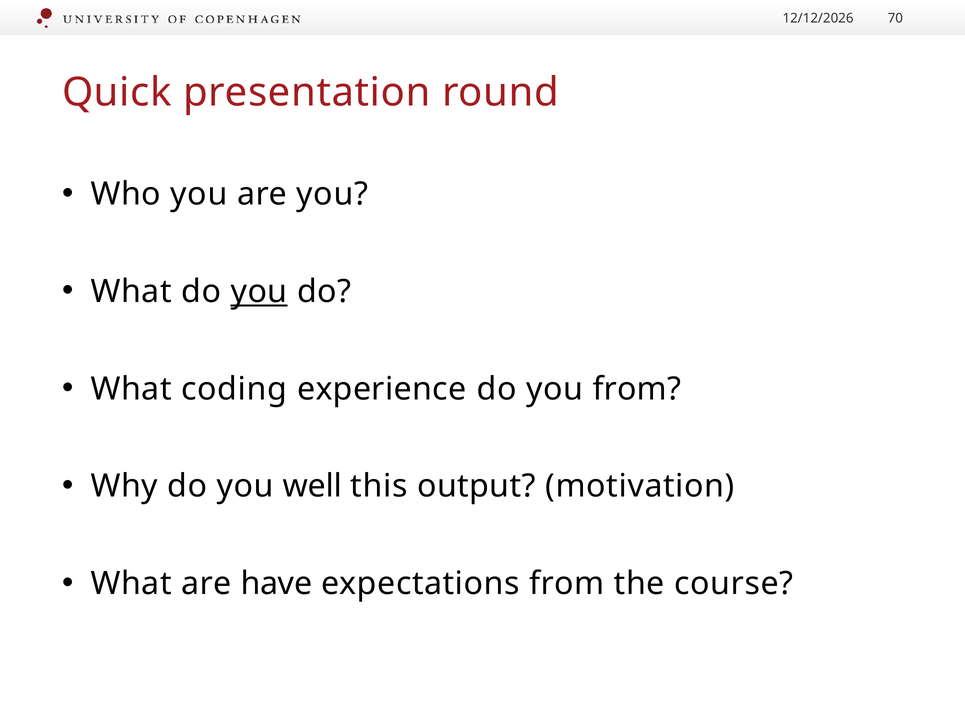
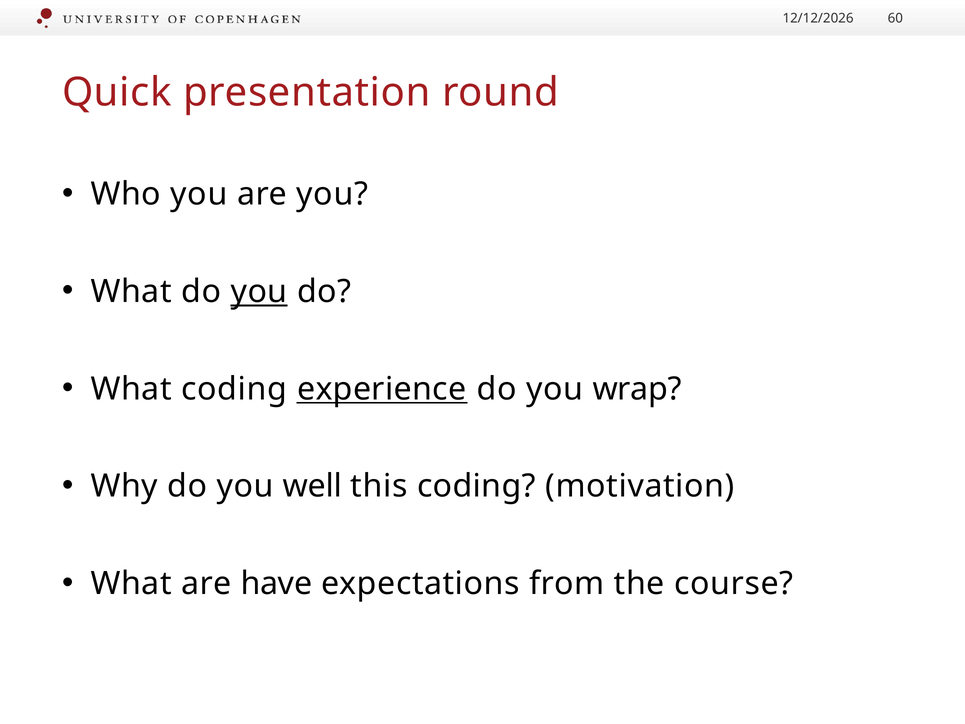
70: 70 -> 60
experience underline: none -> present
you from: from -> wrap
this output: output -> coding
